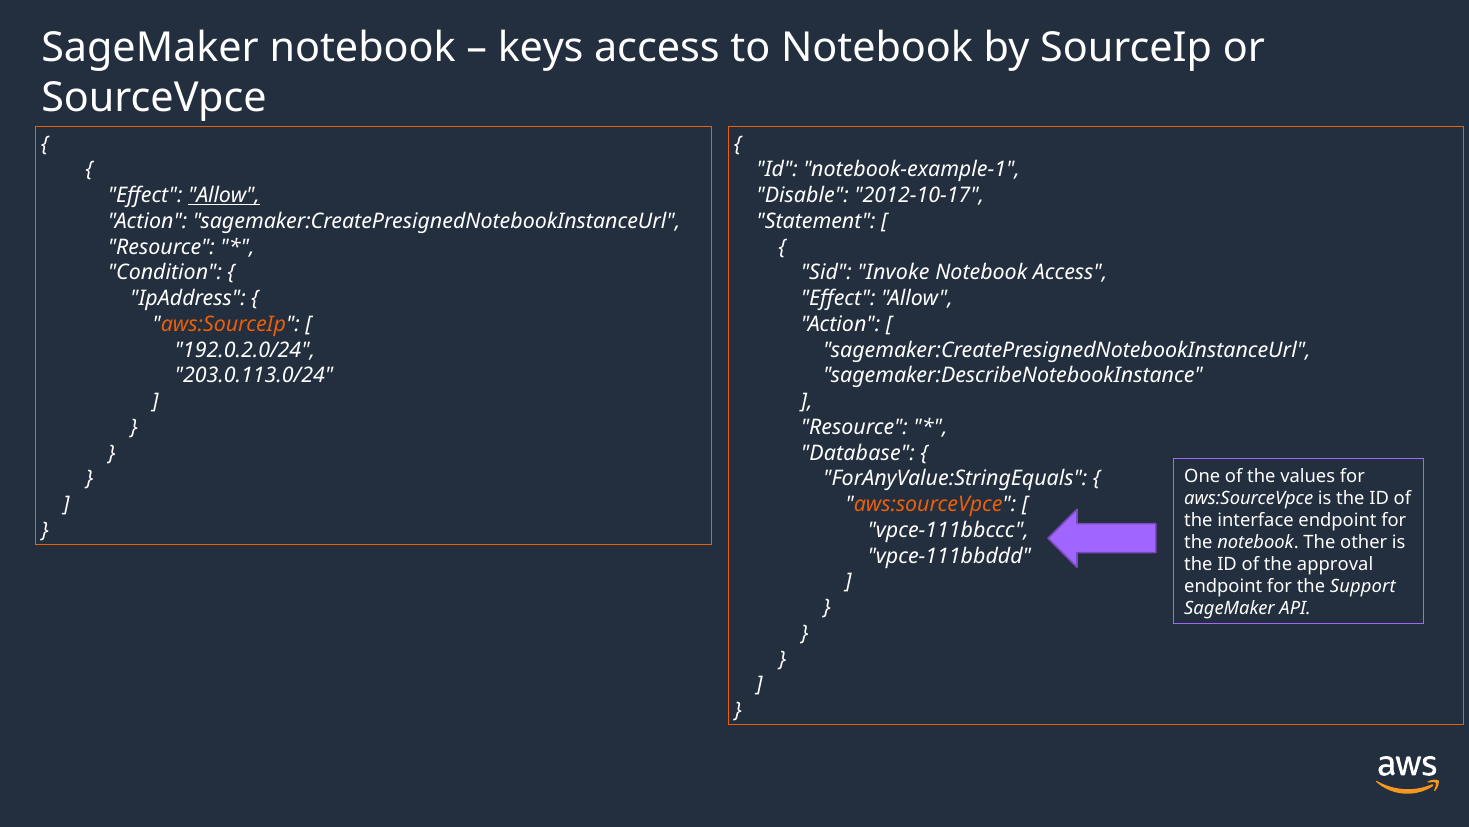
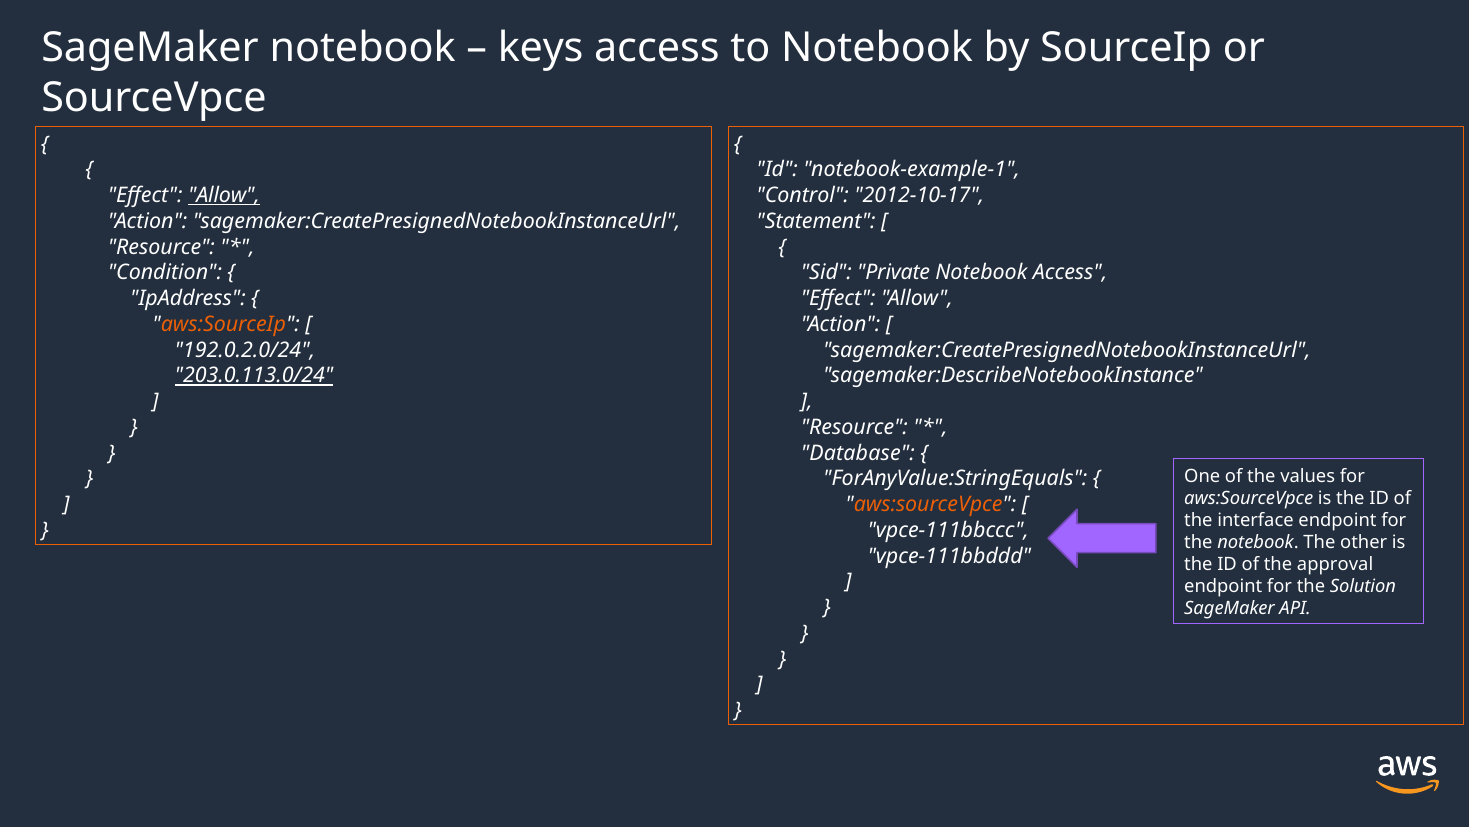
Disable: Disable -> Control
Invoke: Invoke -> Private
203.0.113.0/24 underline: none -> present
Support: Support -> Solution
